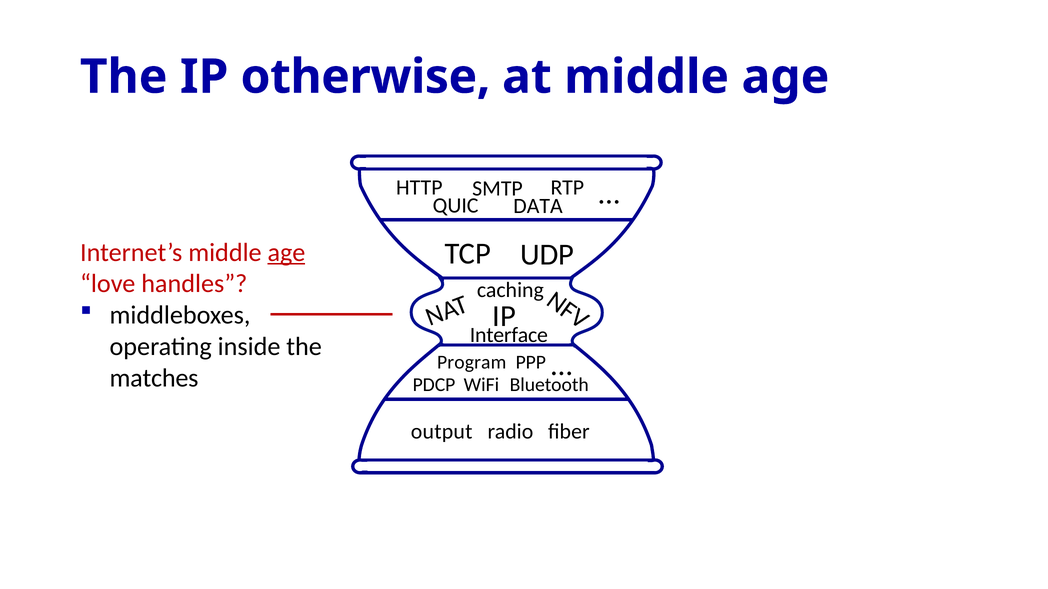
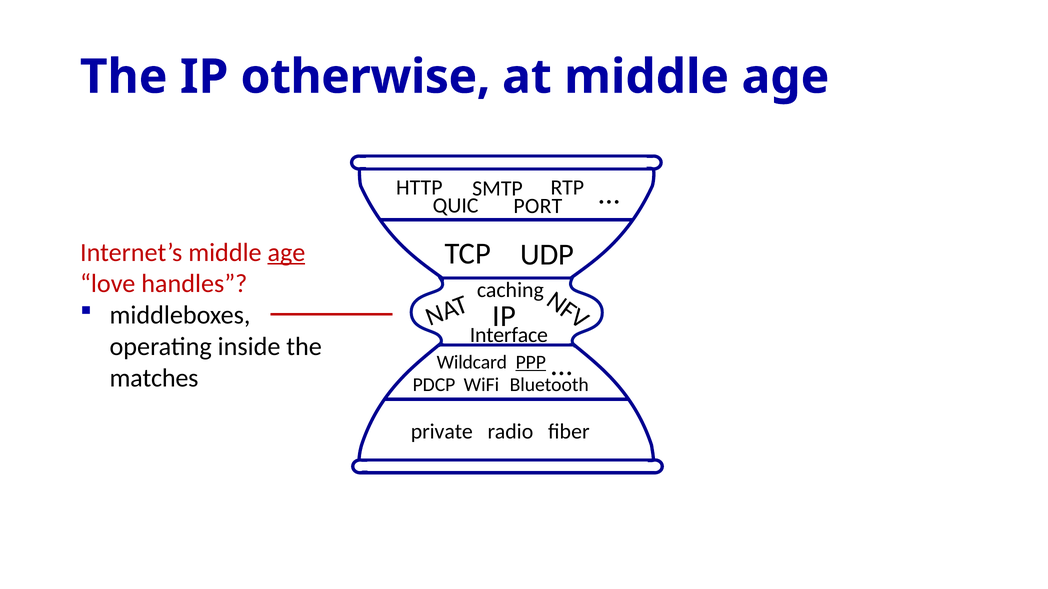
DATA: DATA -> PORT
Program: Program -> Wildcard
PPP underline: none -> present
output: output -> private
